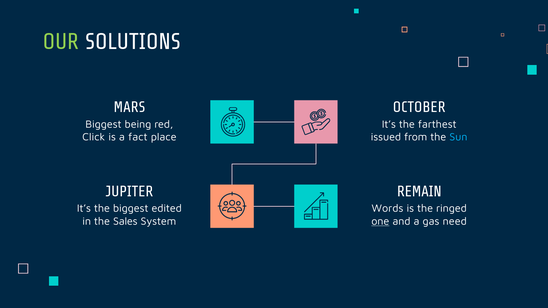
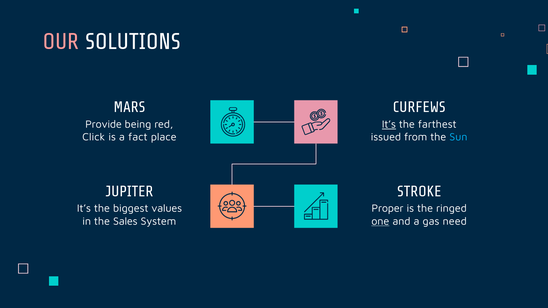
OUR colour: light green -> pink
OCTOBER: OCTOBER -> CURFEWS
Biggest at (103, 124): Biggest -> Provide
It’s at (389, 124) underline: none -> present
REMAIN: REMAIN -> STROKE
edited: edited -> values
Words: Words -> Proper
